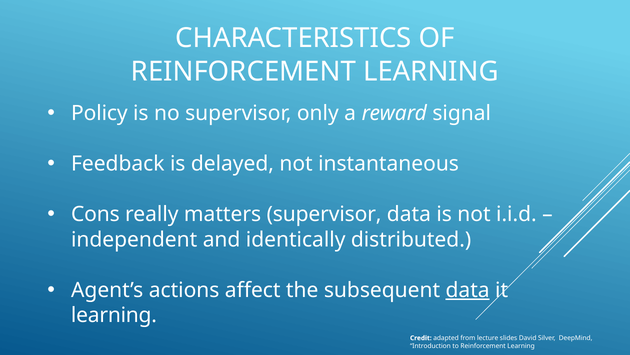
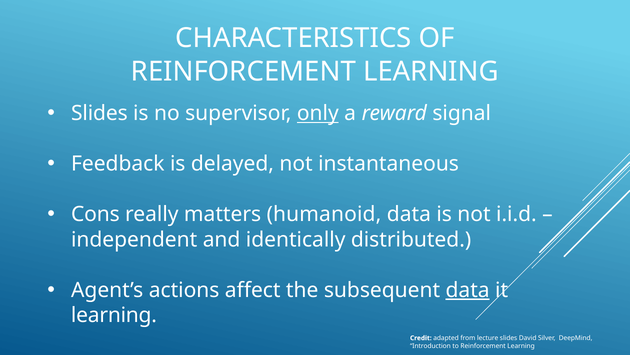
Policy at (99, 113): Policy -> Slides
only underline: none -> present
matters supervisor: supervisor -> humanoid
